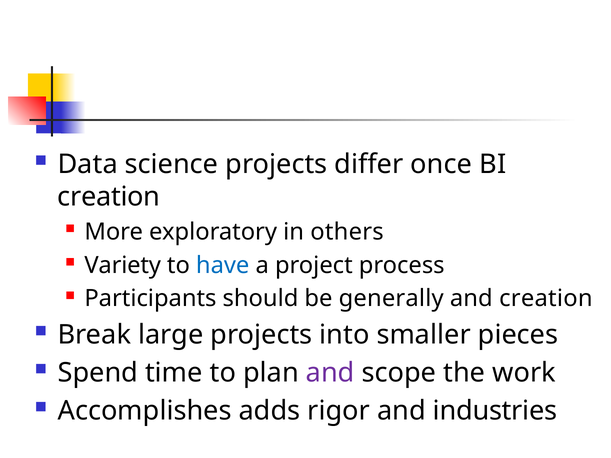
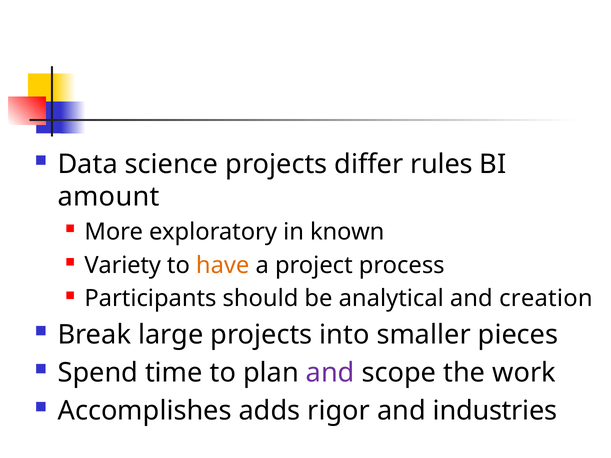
once: once -> rules
creation at (109, 197): creation -> amount
others: others -> known
have colour: blue -> orange
generally: generally -> analytical
